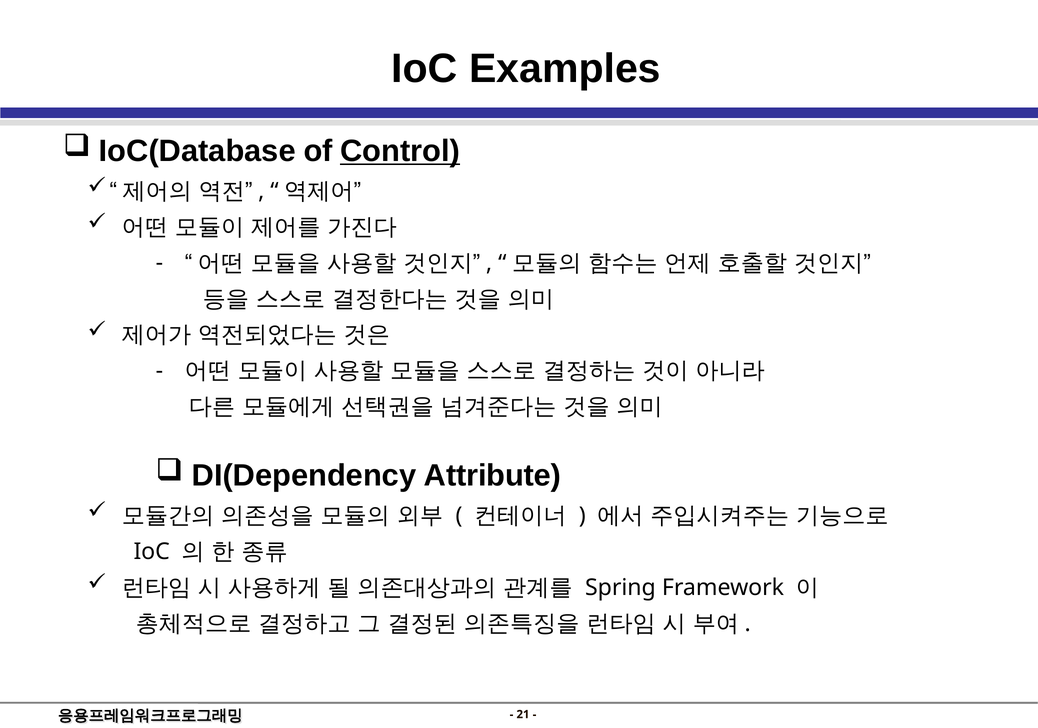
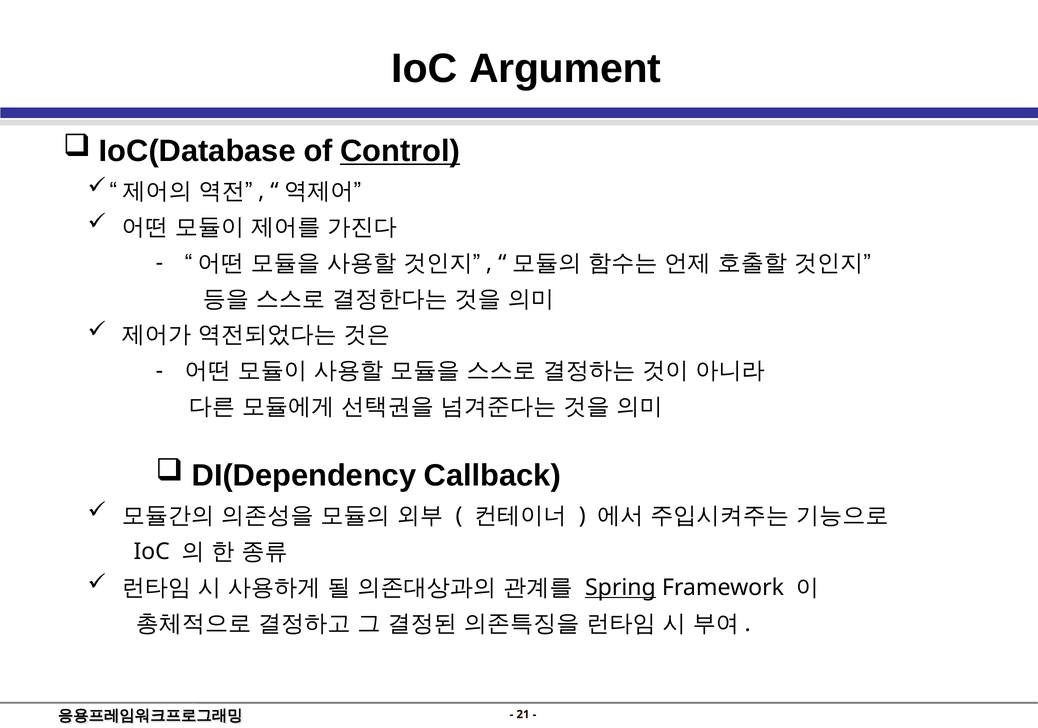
Examples: Examples -> Argument
Attribute: Attribute -> Callback
Spring underline: none -> present
